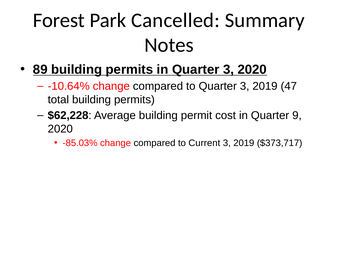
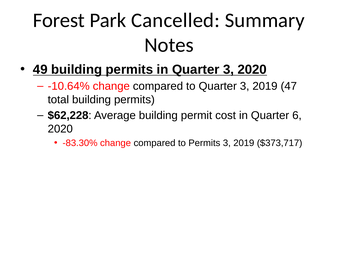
89: 89 -> 49
9: 9 -> 6
-85.03%: -85.03% -> -83.30%
to Current: Current -> Permits
